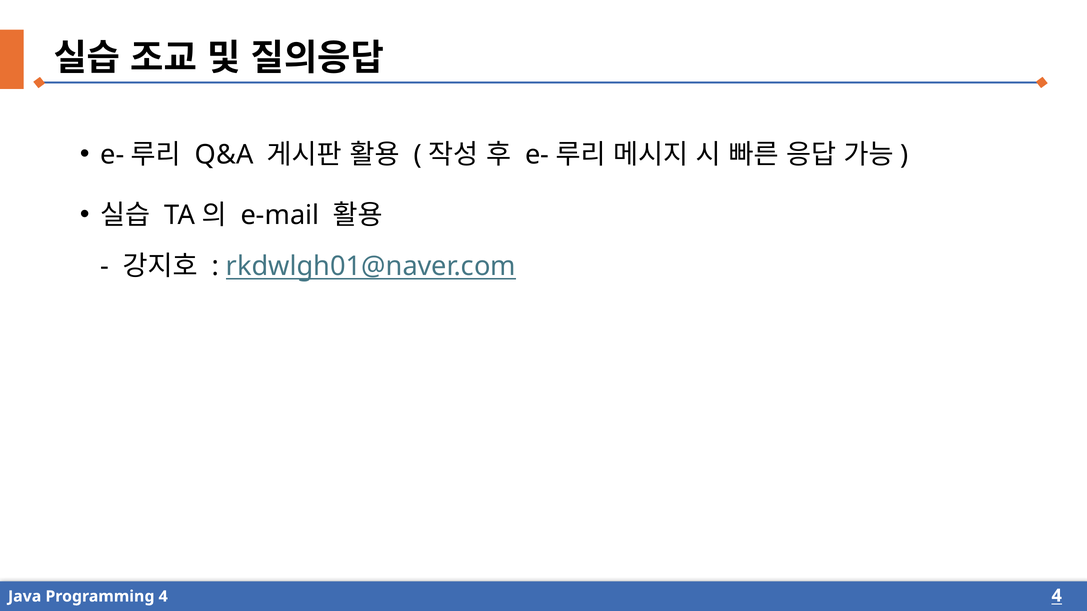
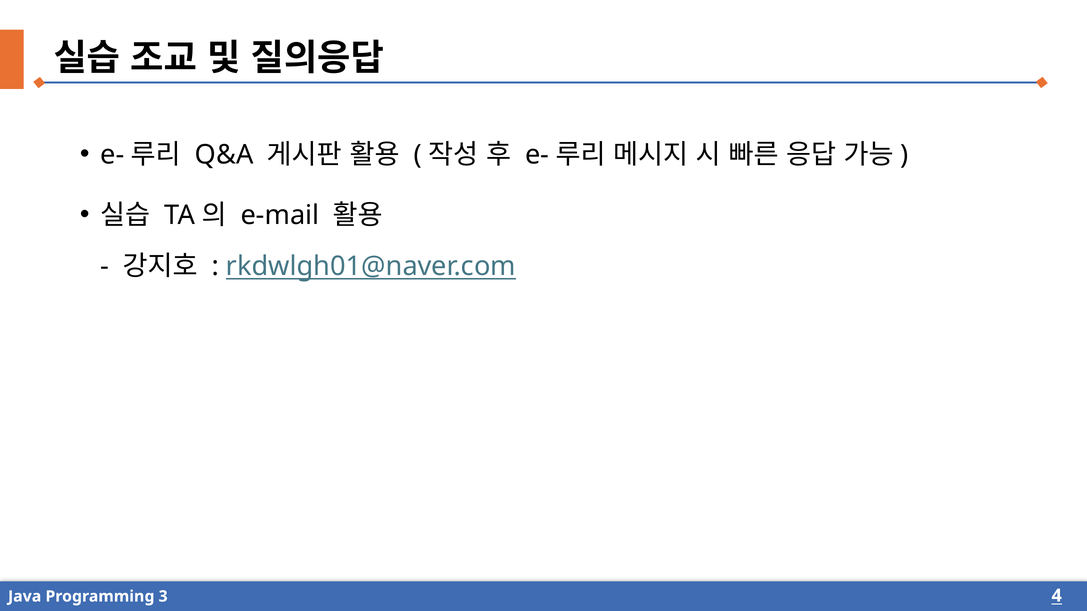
Programming 4: 4 -> 3
